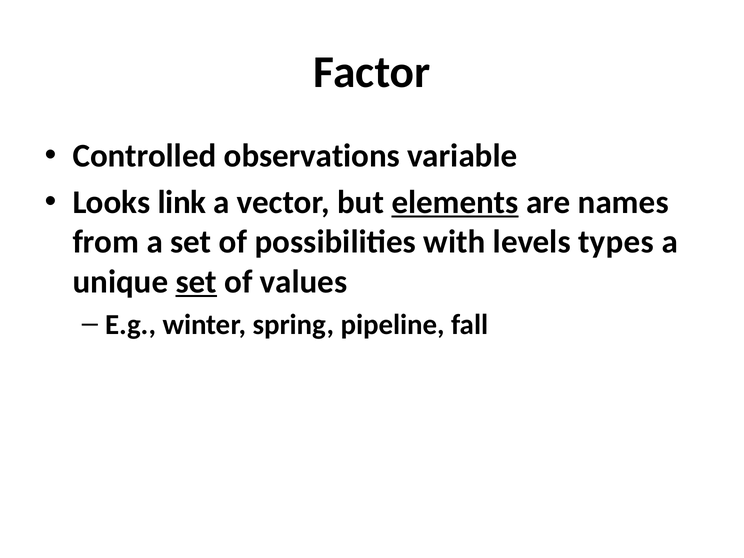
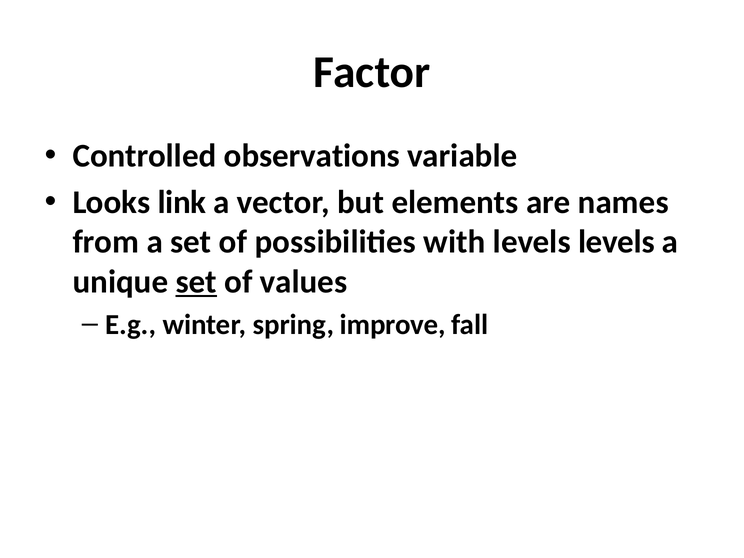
elements underline: present -> none
levels types: types -> levels
pipeline: pipeline -> improve
